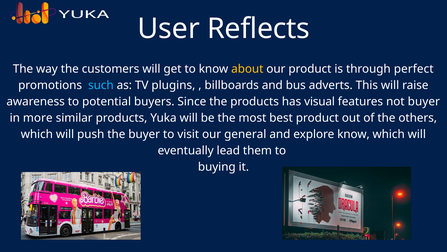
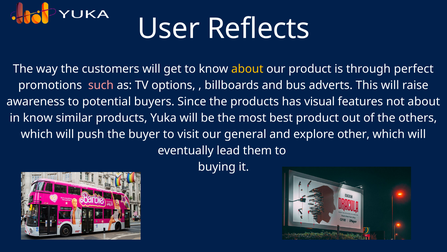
such colour: light blue -> pink
plugins: plugins -> options
not buyer: buyer -> about
in more: more -> know
explore know: know -> other
